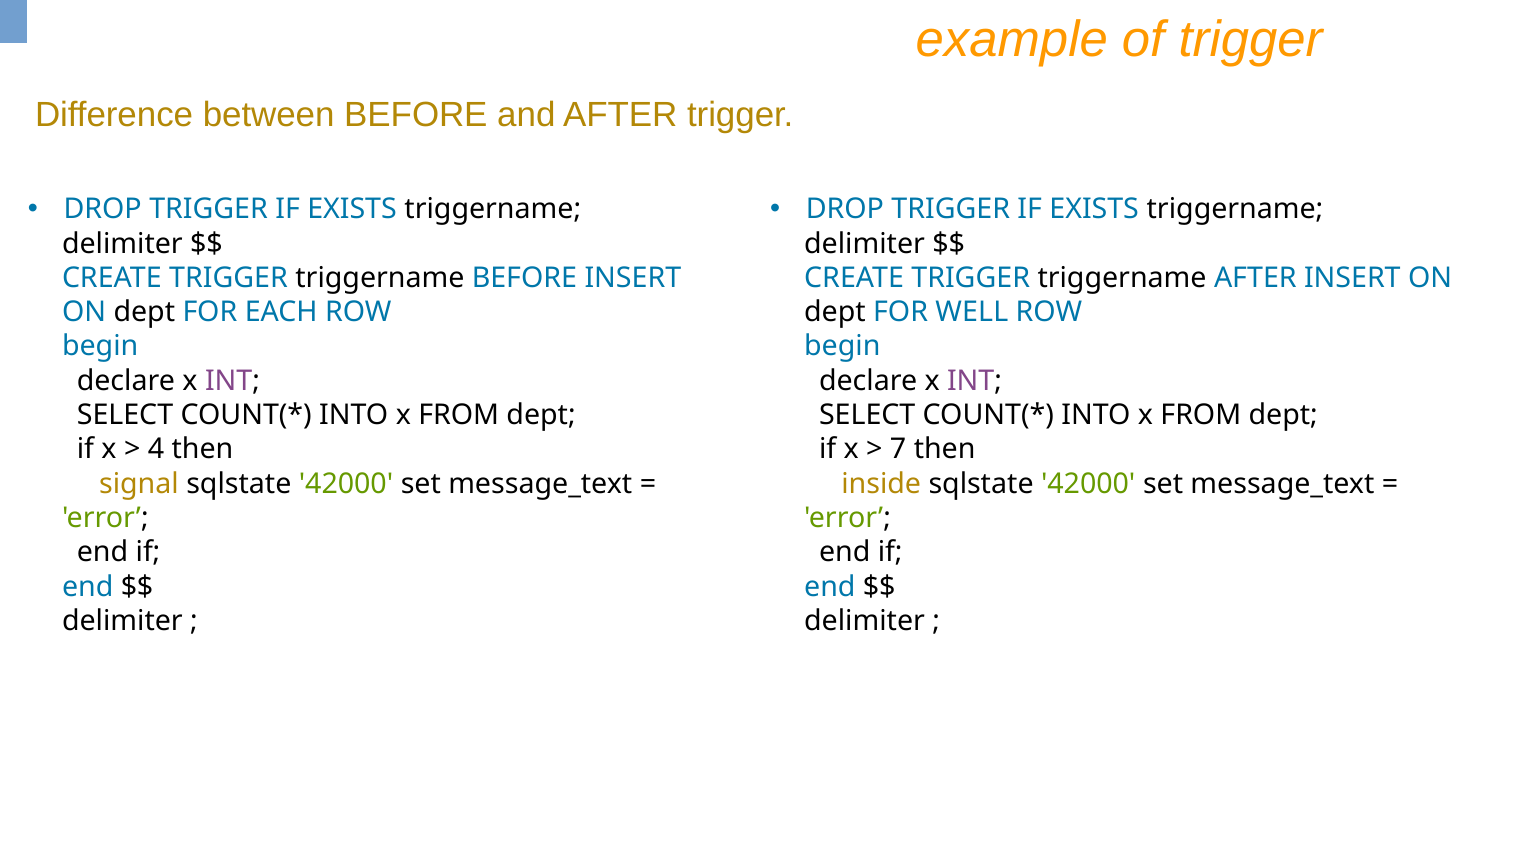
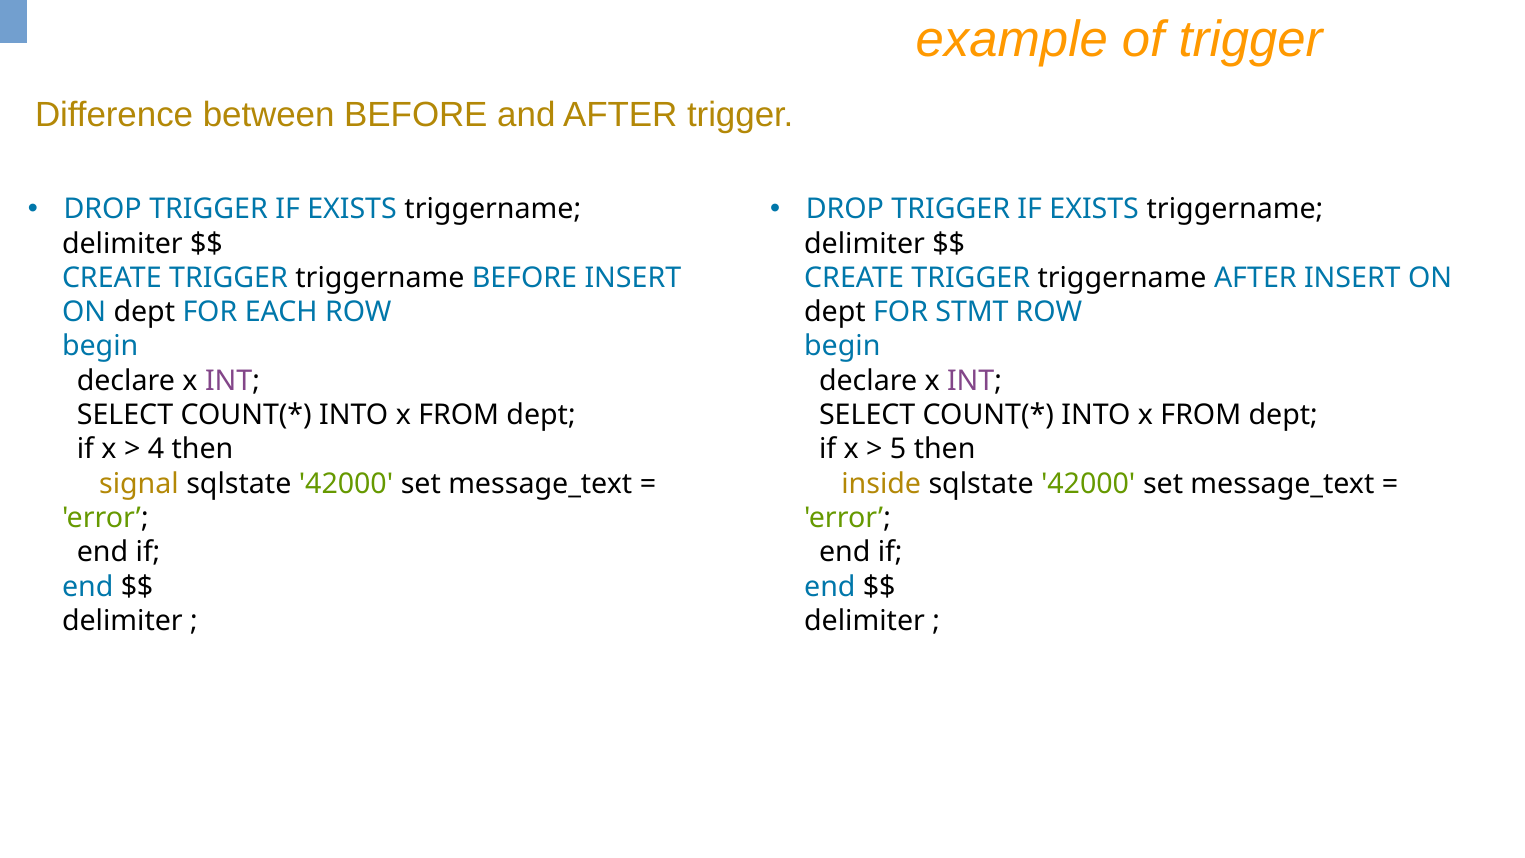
WELL: WELL -> STMT
7: 7 -> 5
